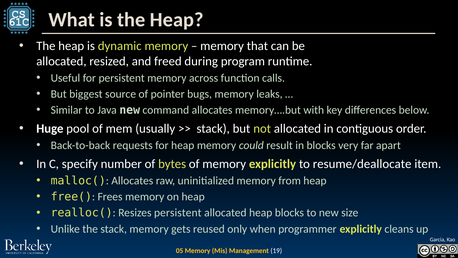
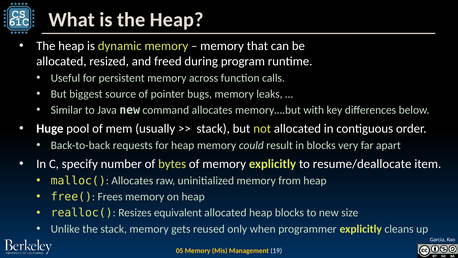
Resizes persistent: persistent -> equivalent
